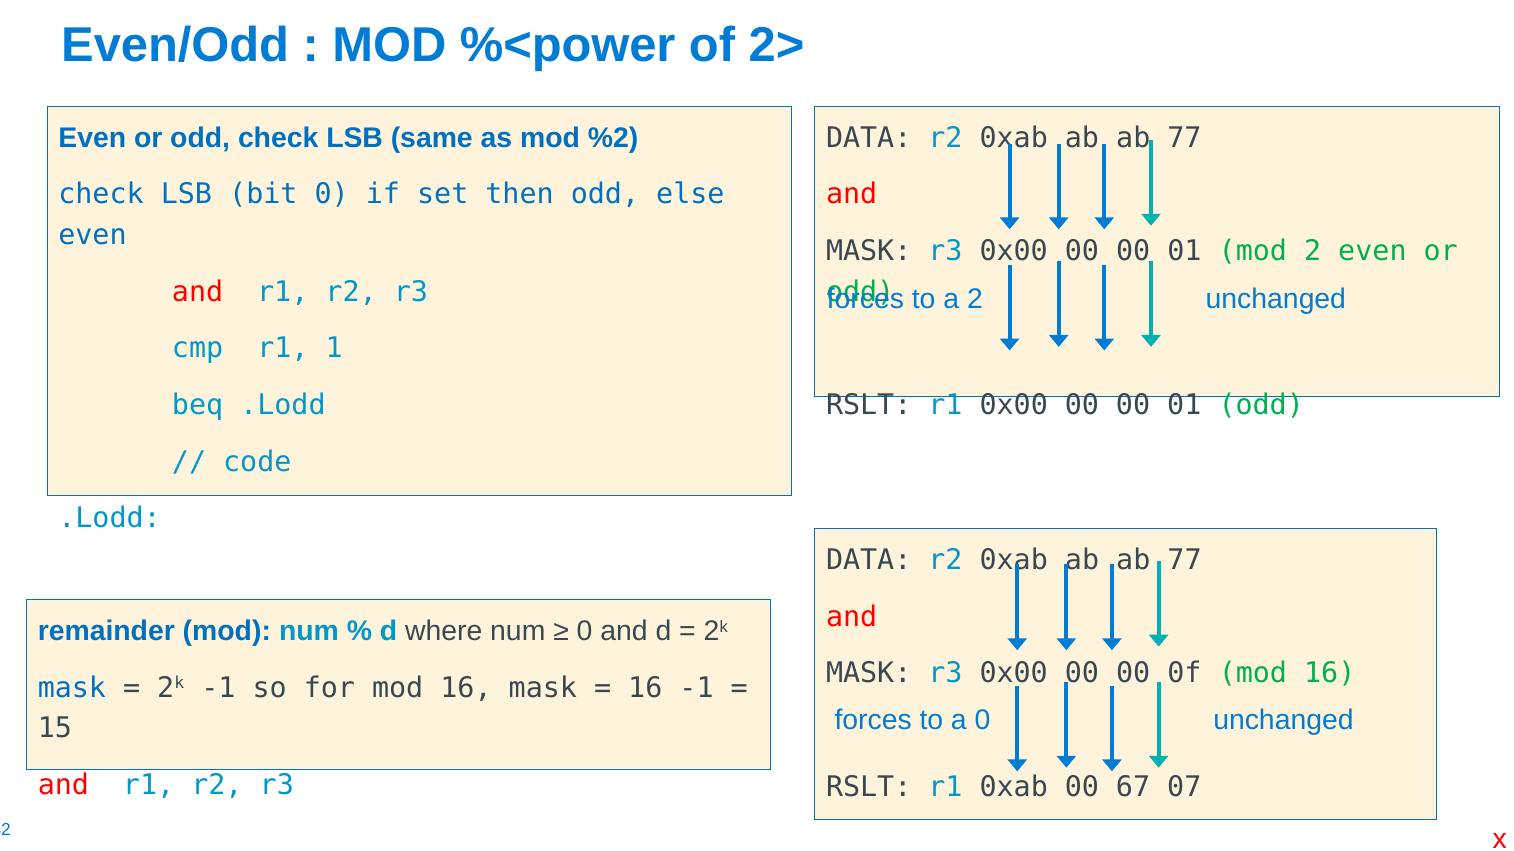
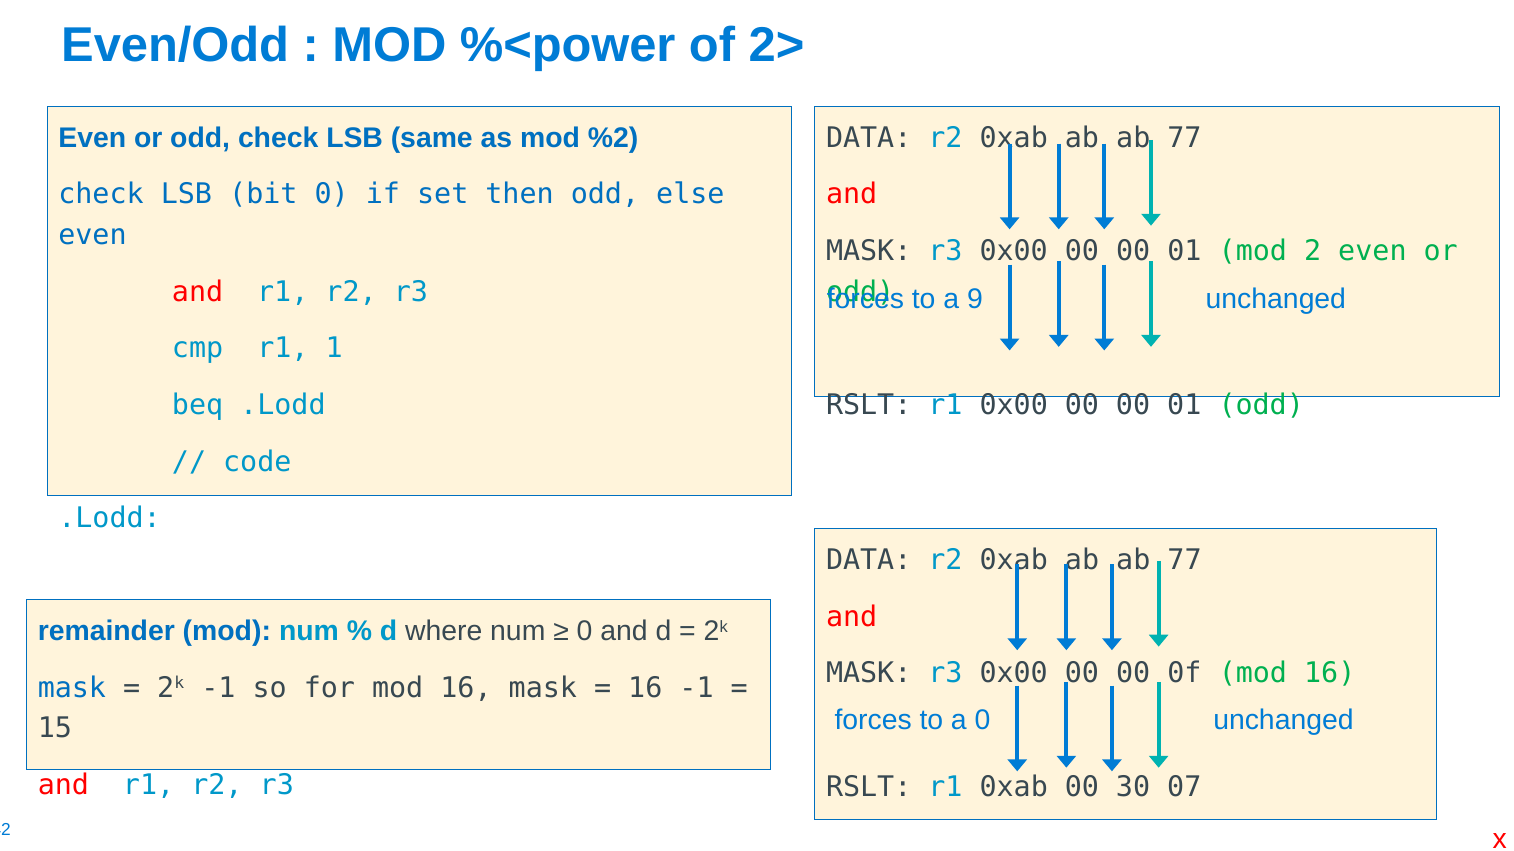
a 2: 2 -> 9
67: 67 -> 30
